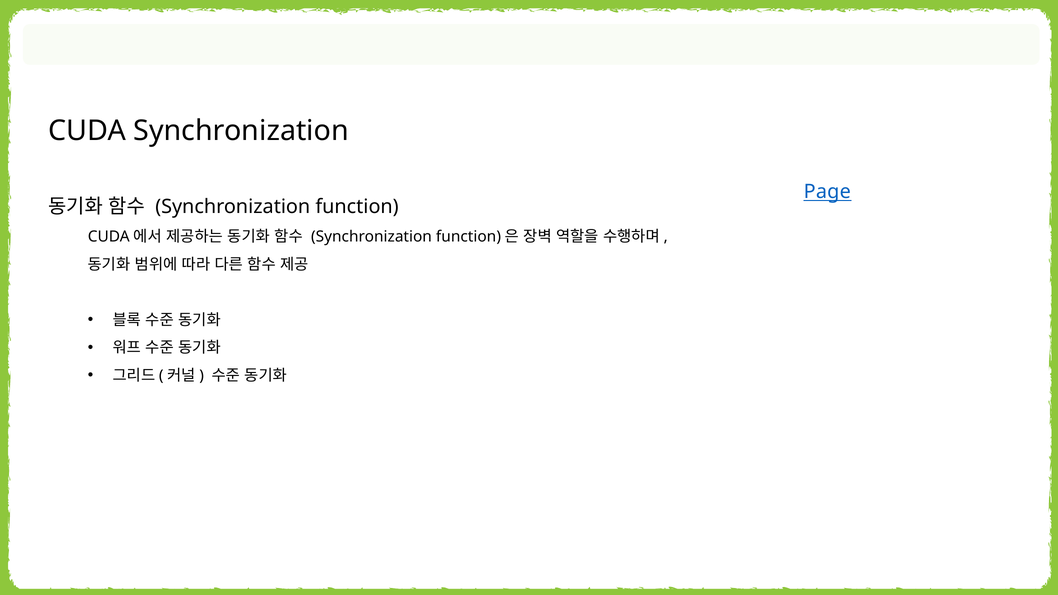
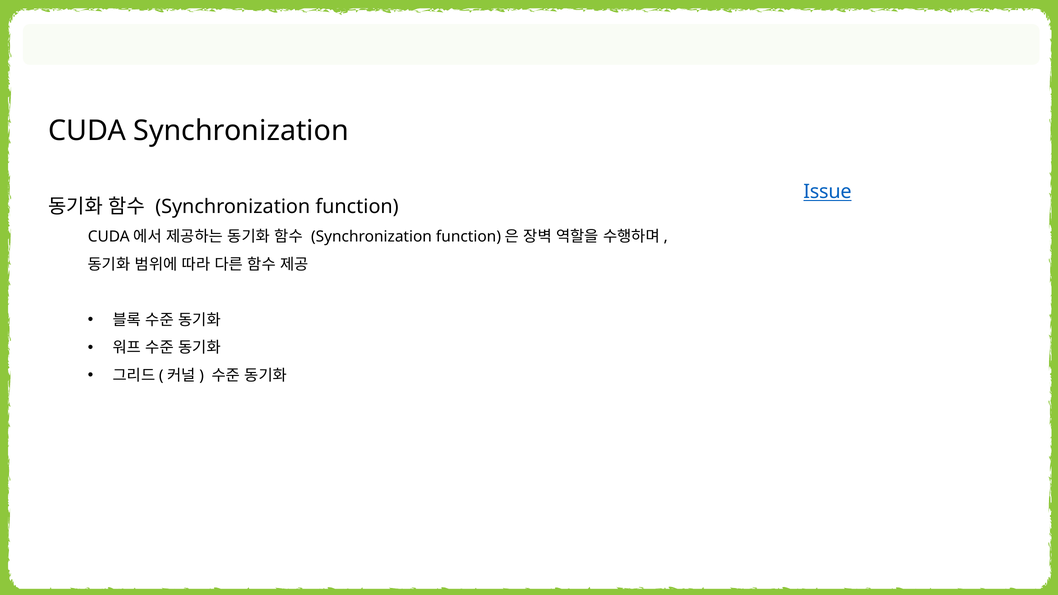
Page: Page -> Issue
